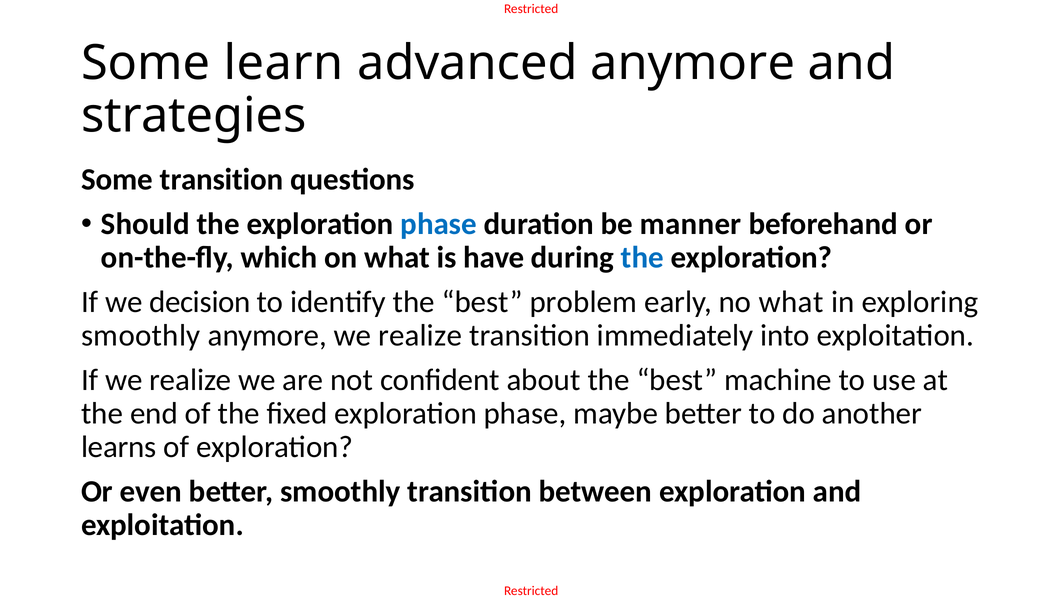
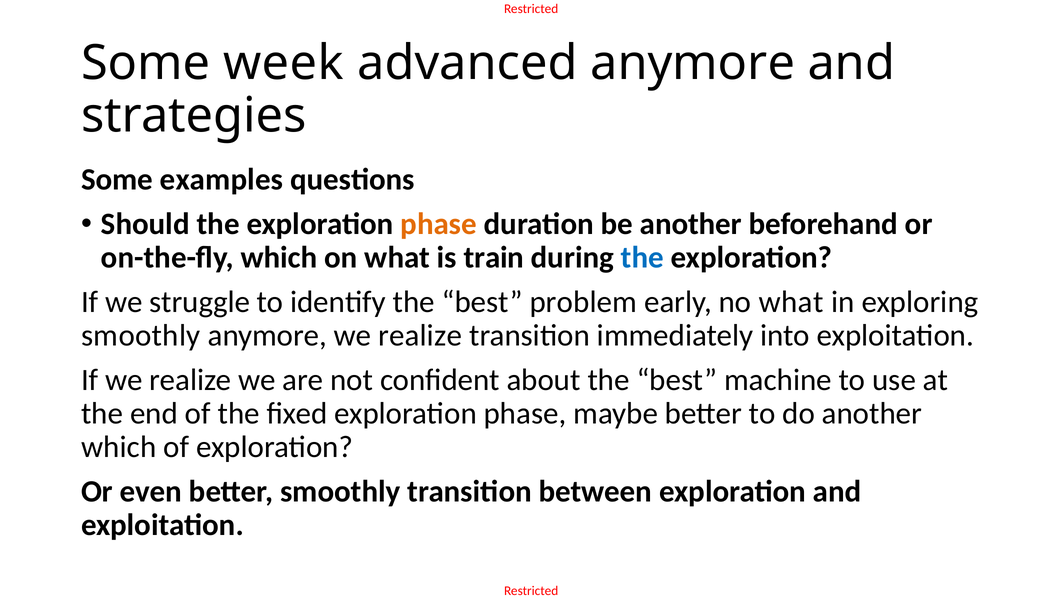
learn: learn -> week
Some transition: transition -> examples
phase at (439, 224) colour: blue -> orange
be manner: manner -> another
have: have -> train
decision: decision -> struggle
learns at (119, 447): learns -> which
